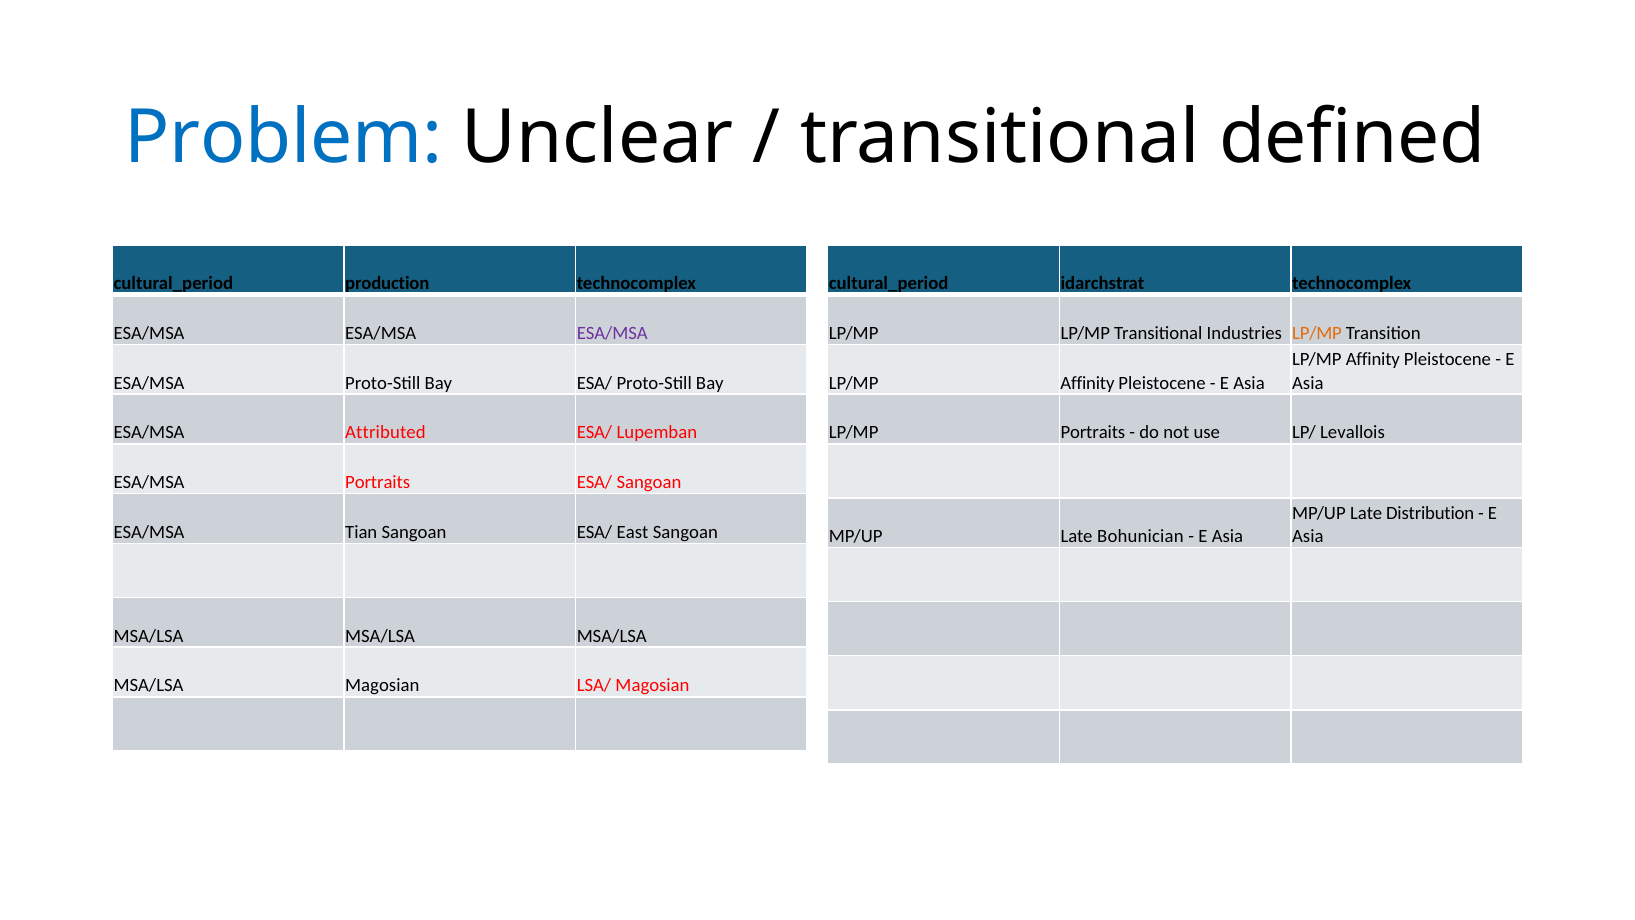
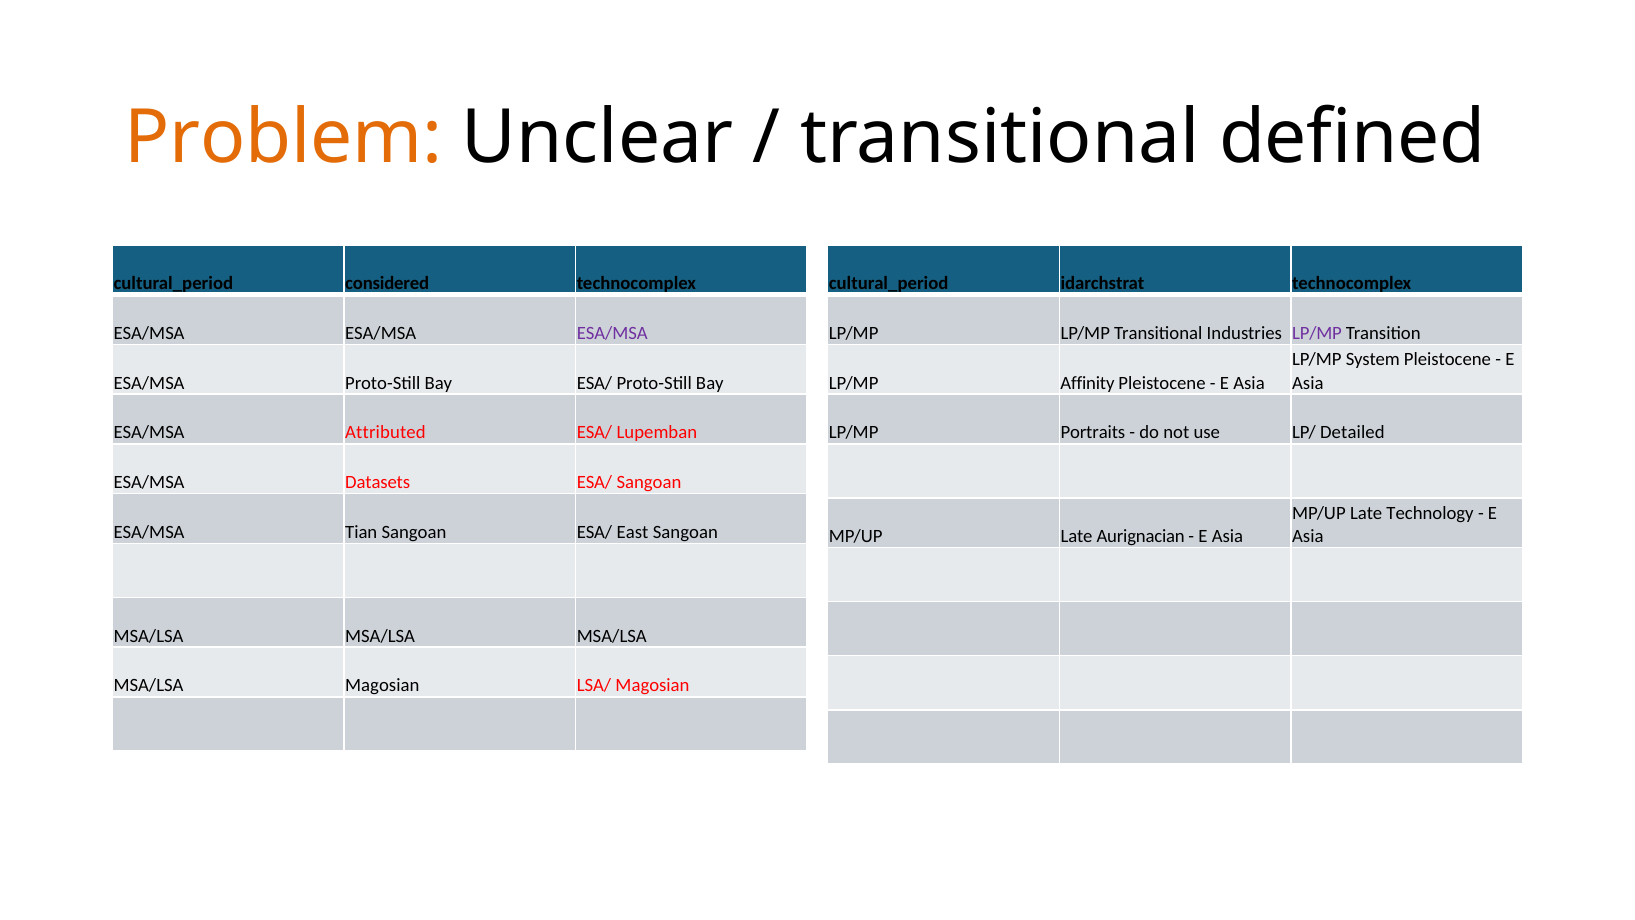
Problem colour: blue -> orange
production: production -> considered
LP/MP at (1317, 333) colour: orange -> purple
Affinity at (1373, 360): Affinity -> System
Levallois: Levallois -> Detailed
ESA/MSA Portraits: Portraits -> Datasets
Distribution: Distribution -> Technology
Bohunician: Bohunician -> Aurignacian
